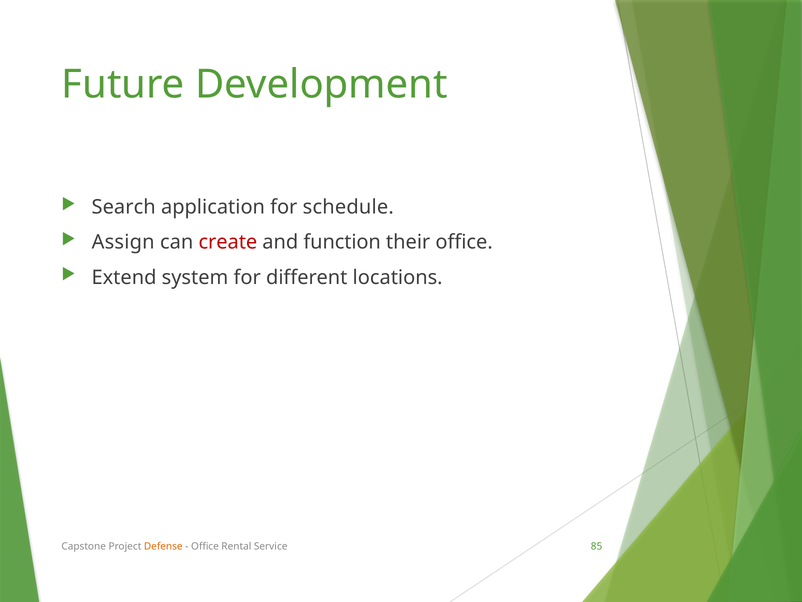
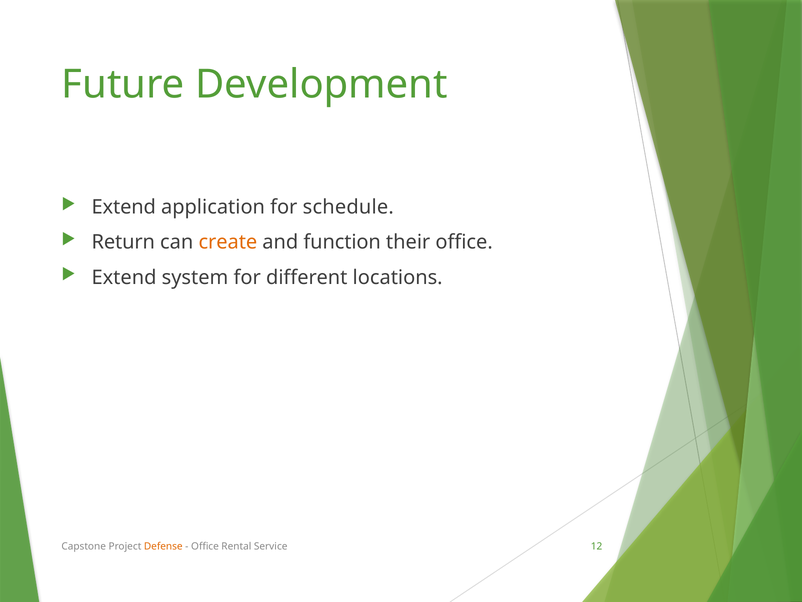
Search at (124, 207): Search -> Extend
Assign: Assign -> Return
create colour: red -> orange
85: 85 -> 12
